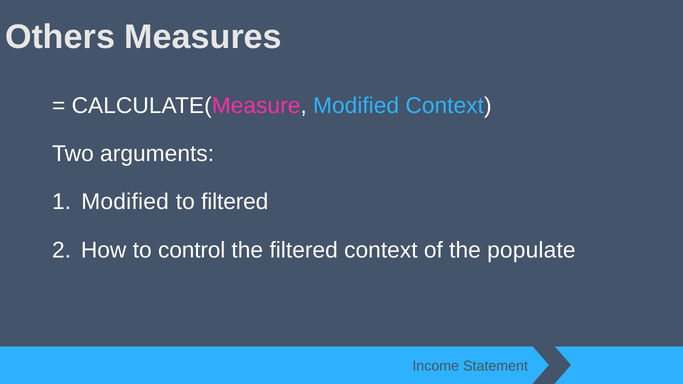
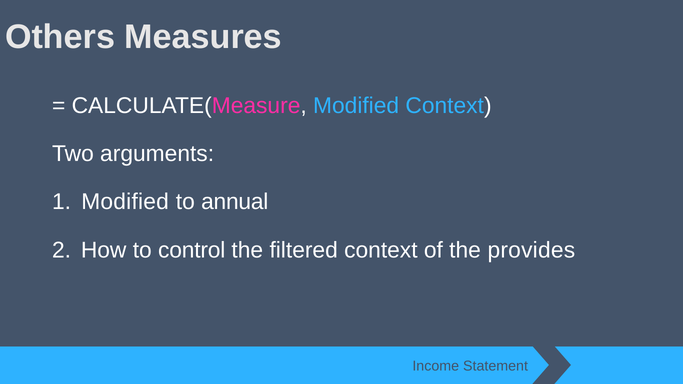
to filtered: filtered -> annual
populate: populate -> provides
